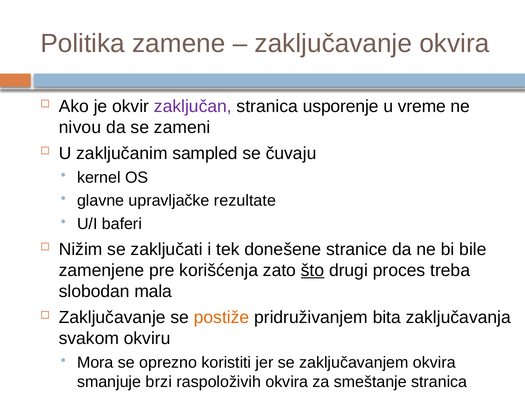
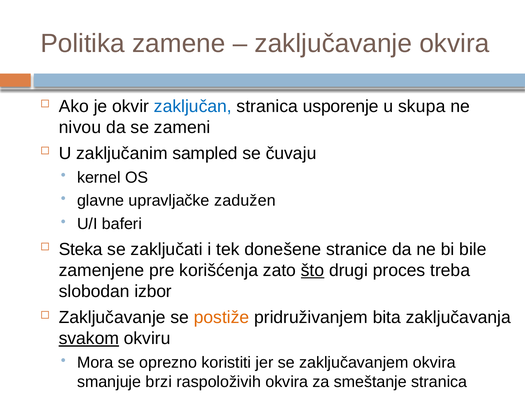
zaključan colour: purple -> blue
vreme: vreme -> skupa
rezultate: rezultate -> zadužen
Nižim: Nižim -> Steka
mala: mala -> izbor
svakom underline: none -> present
